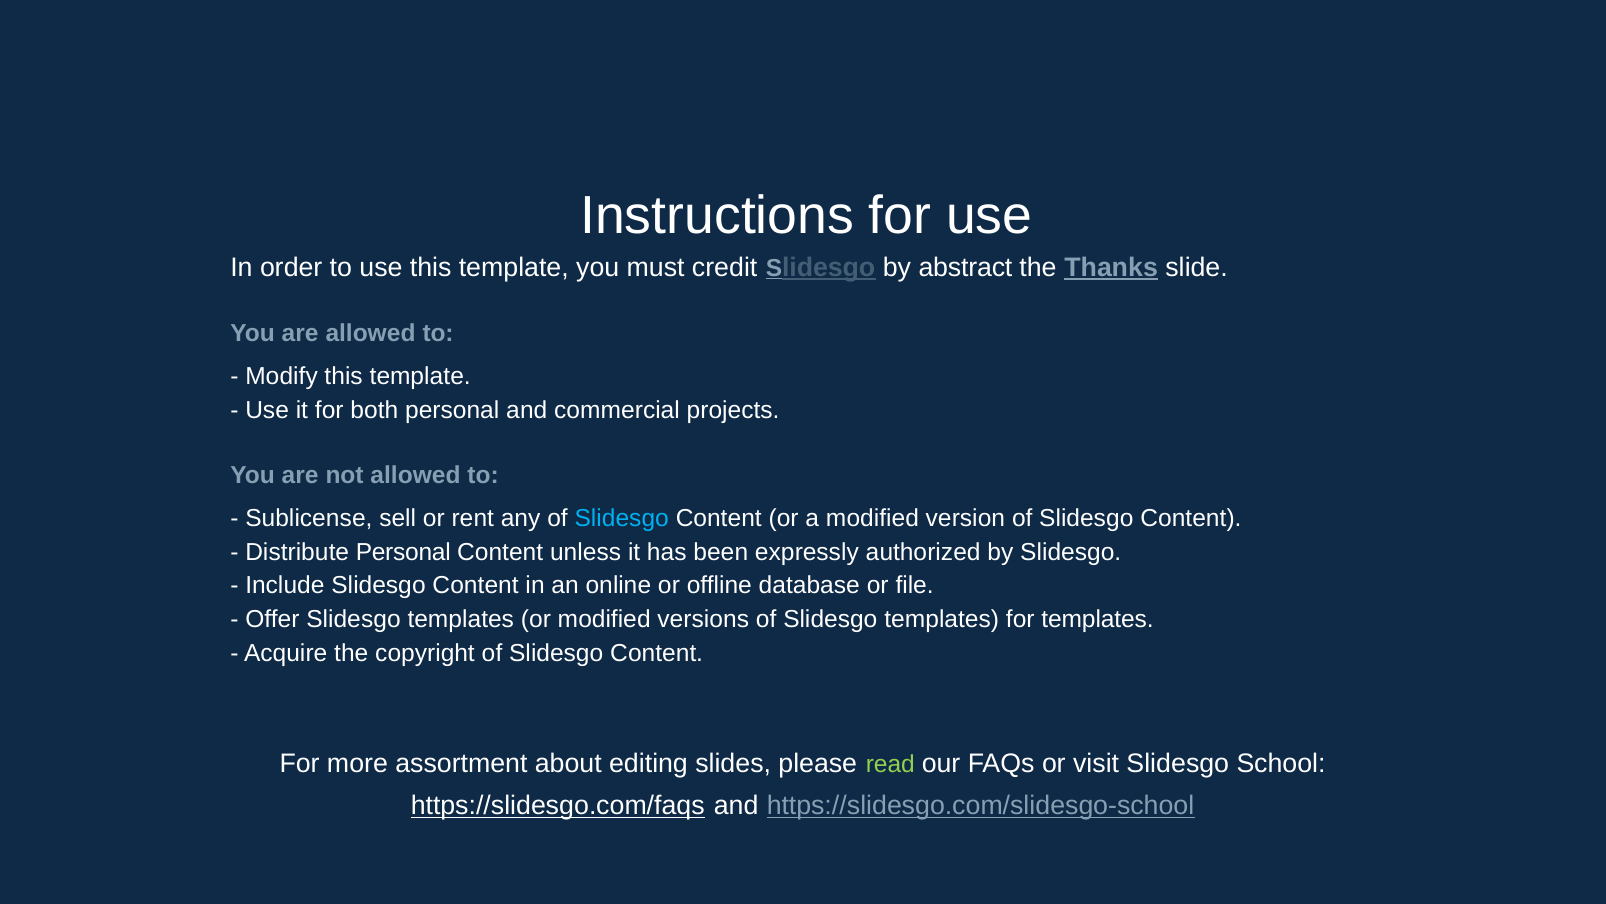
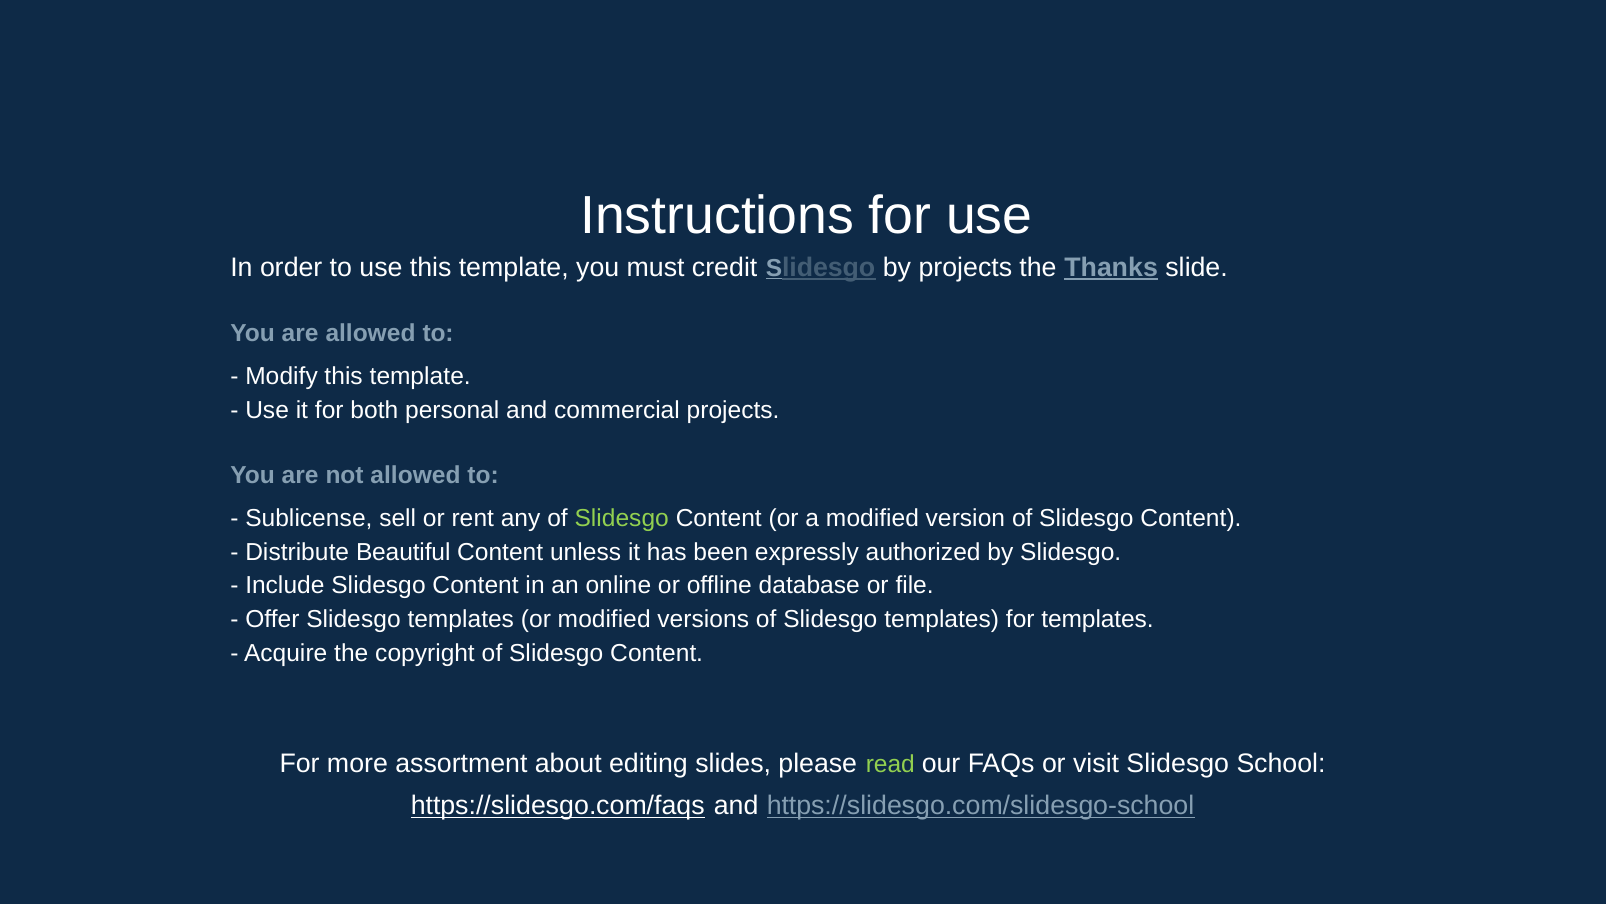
by abstract: abstract -> projects
Slidesgo at (622, 518) colour: light blue -> light green
Distribute Personal: Personal -> Beautiful
